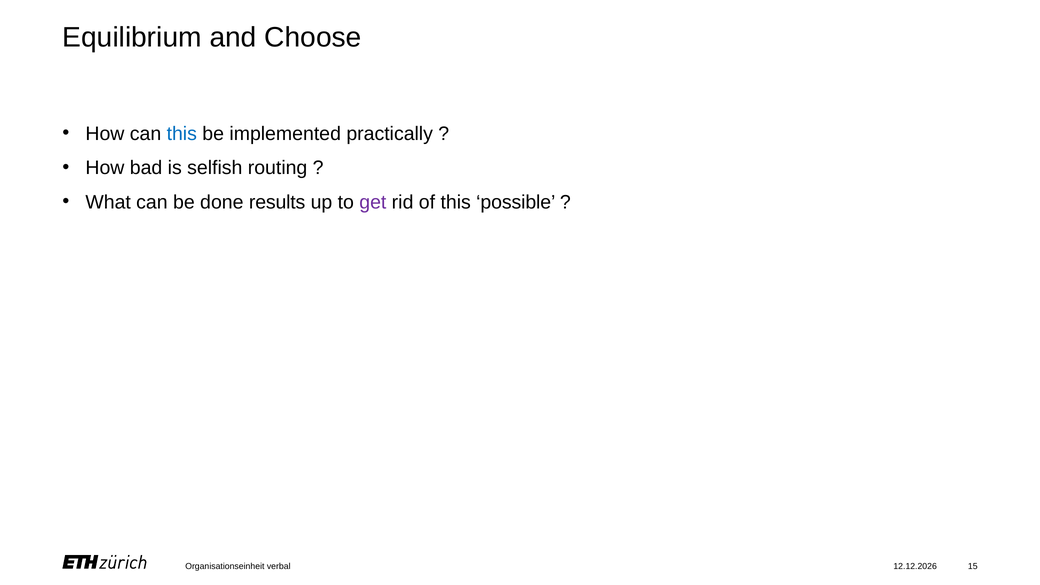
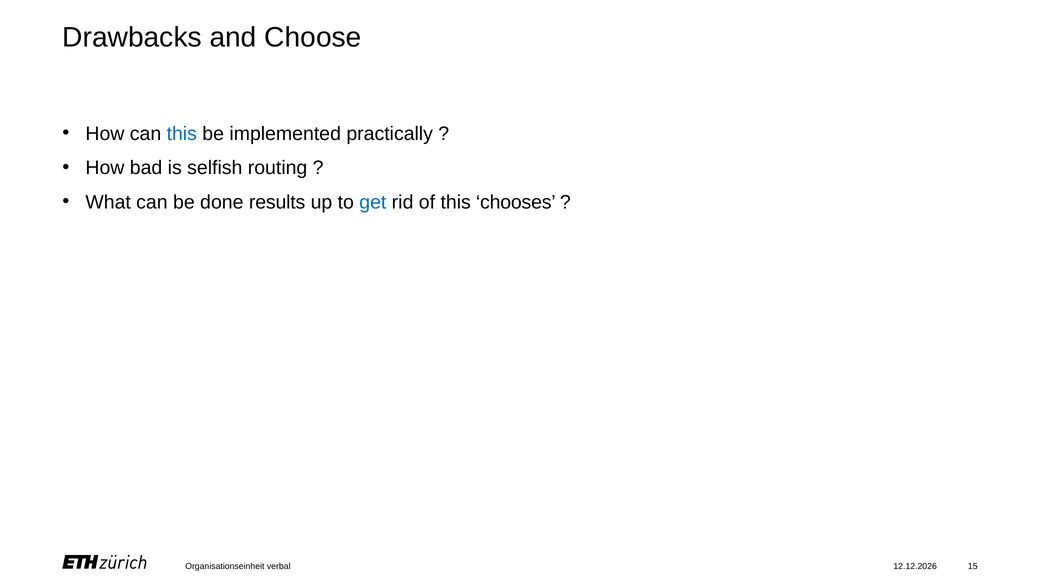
Equilibrium: Equilibrium -> Drawbacks
get colour: purple -> blue
possible: possible -> chooses
